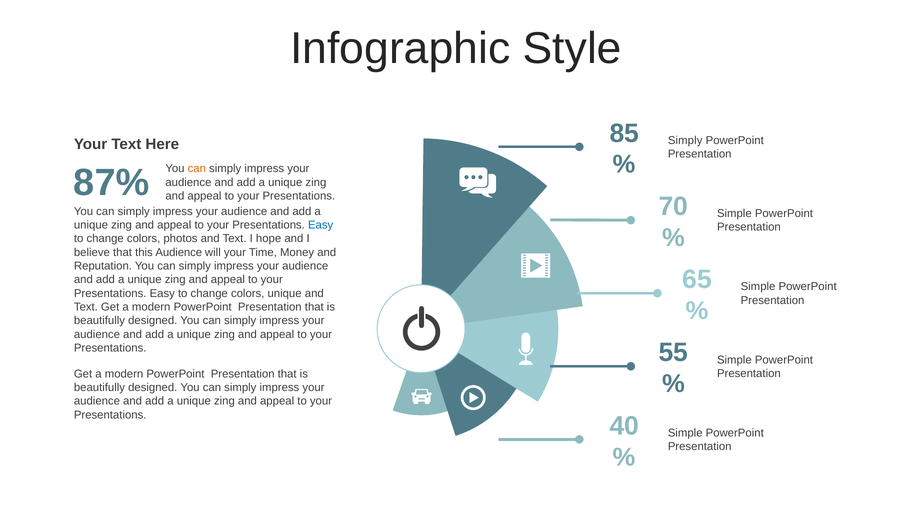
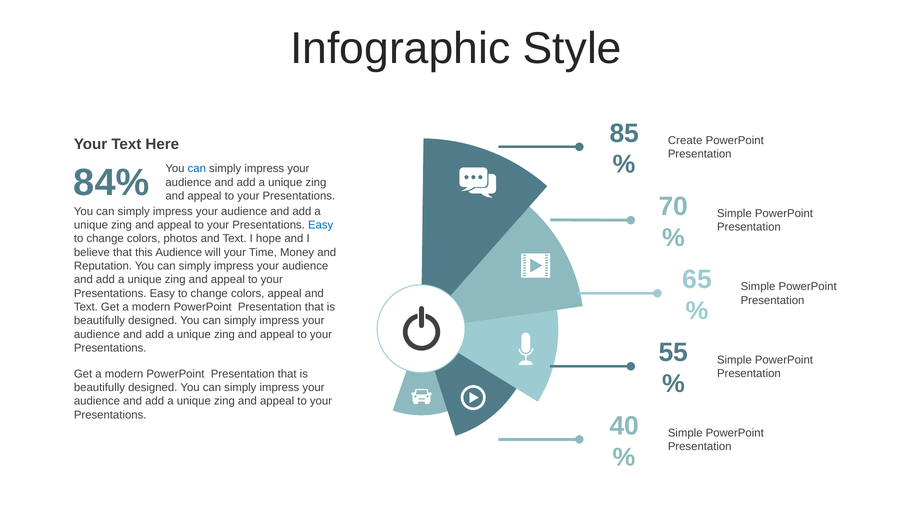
Simply at (685, 140): Simply -> Create
can at (197, 169) colour: orange -> blue
87%: 87% -> 84%
colors unique: unique -> appeal
